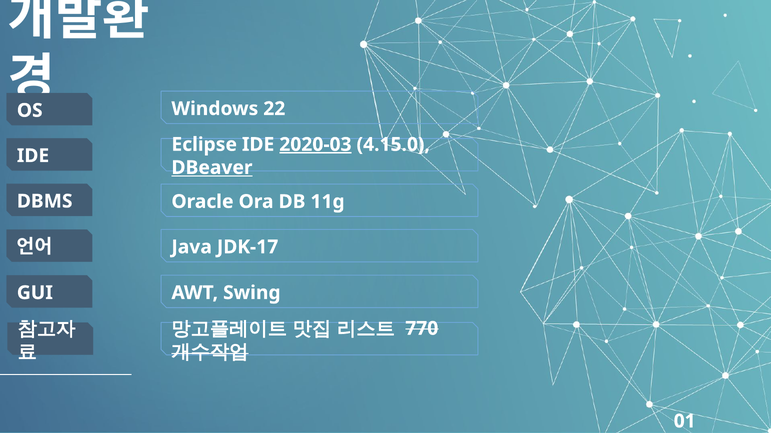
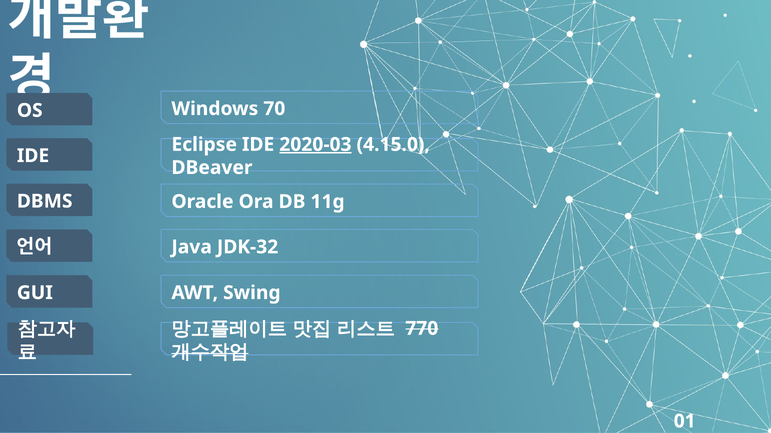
22: 22 -> 70
DBeaver underline: present -> none
JDK-17: JDK-17 -> JDK-32
